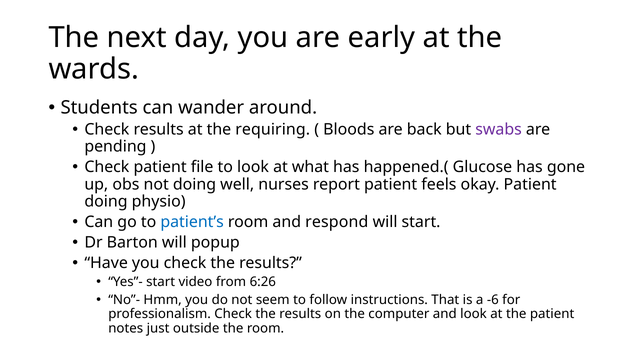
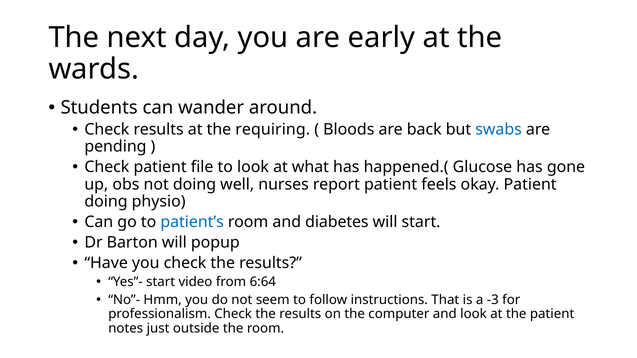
swabs colour: purple -> blue
respond: respond -> diabetes
6:26: 6:26 -> 6:64
-6: -6 -> -3
